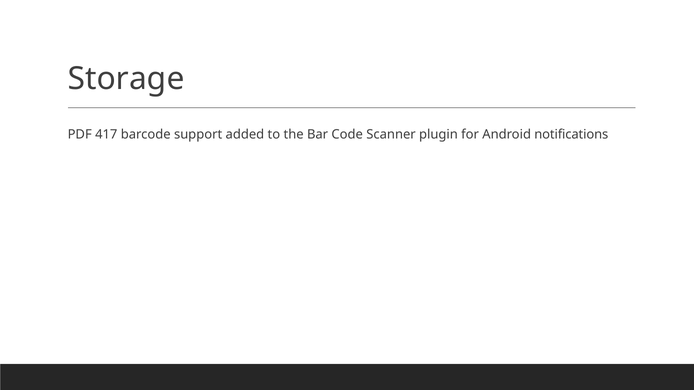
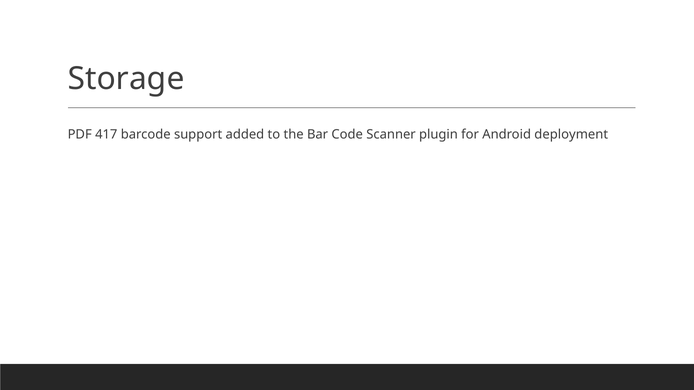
notifications: notifications -> deployment
